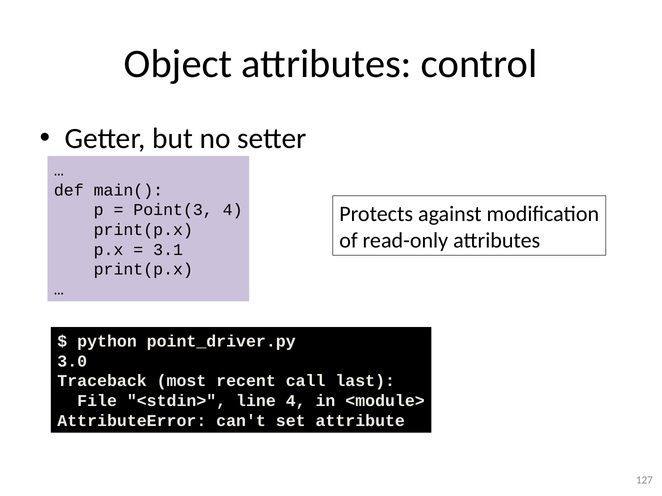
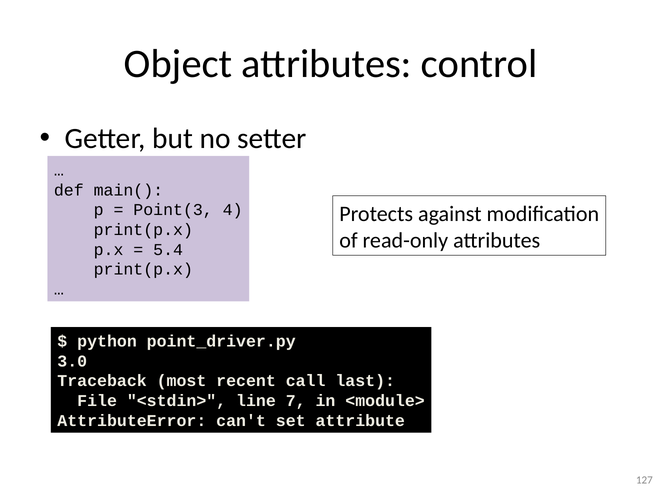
3.1: 3.1 -> 5.4
line 4: 4 -> 7
